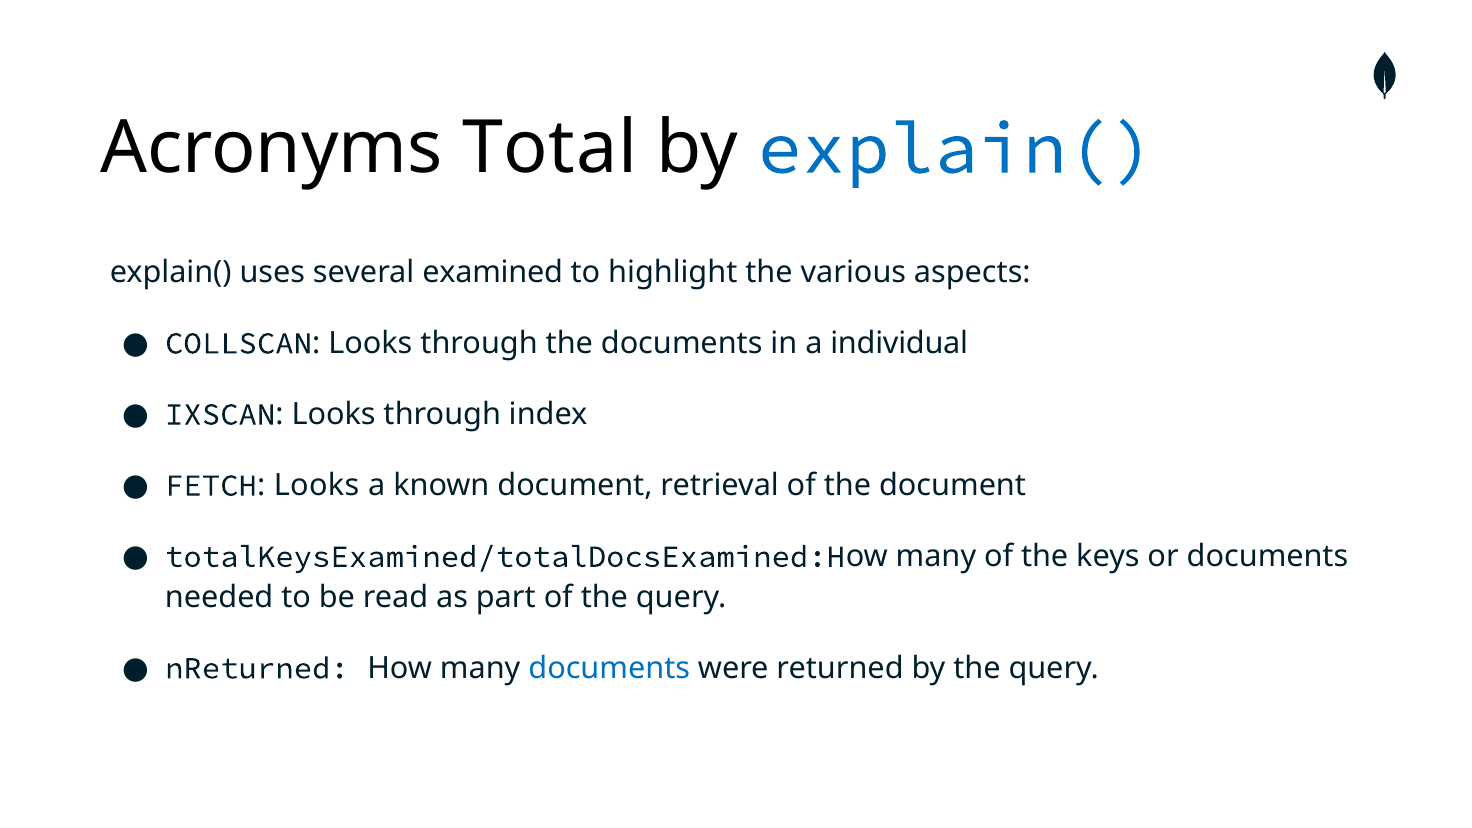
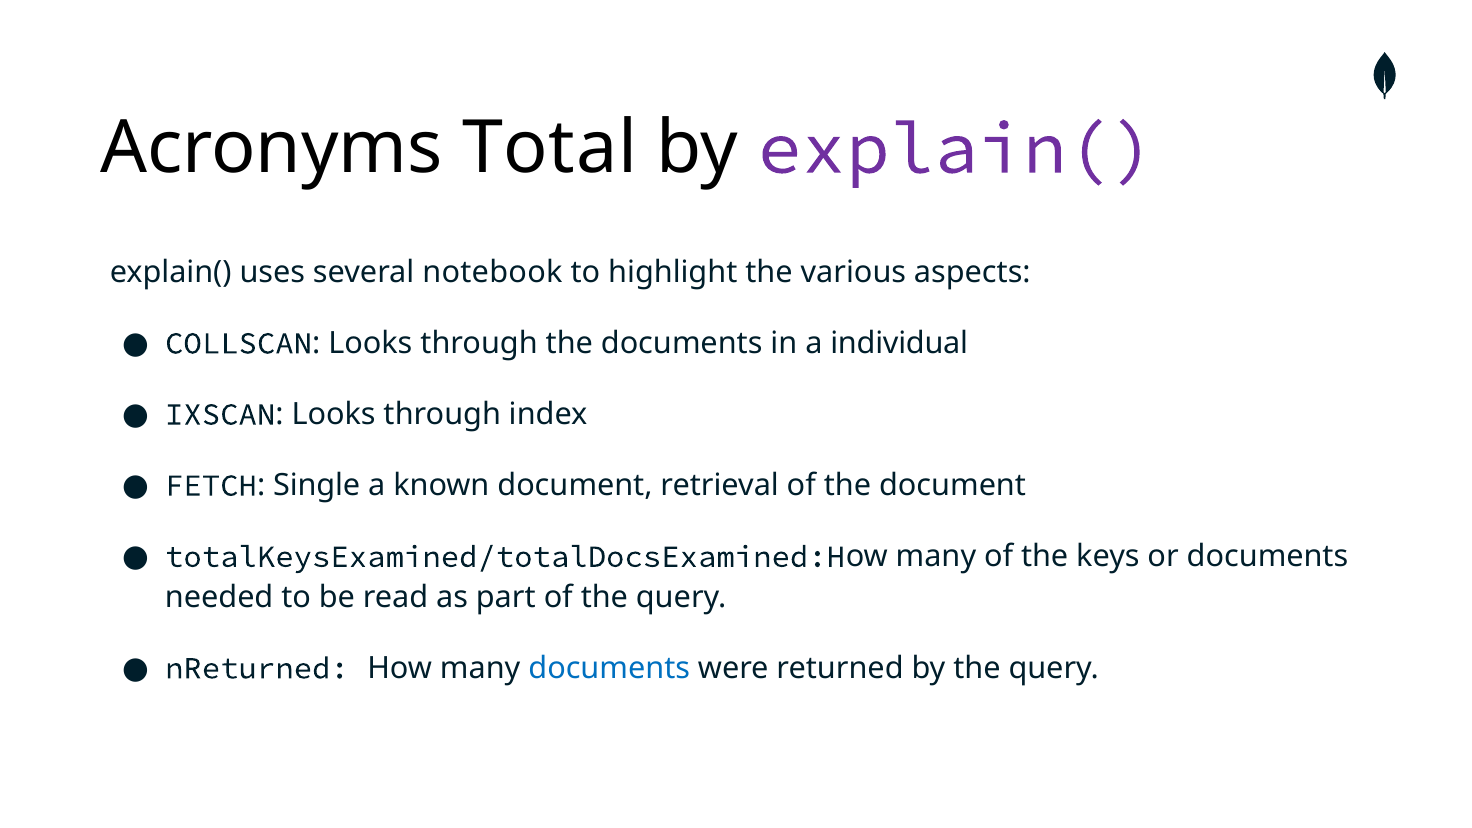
explain( at (956, 148) colour: blue -> purple
examined: examined -> notebook
FETCH Looks: Looks -> Single
